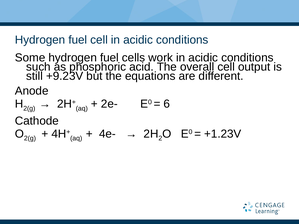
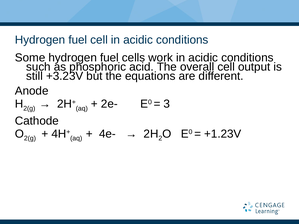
+9.23V: +9.23V -> +3.23V
6: 6 -> 3
